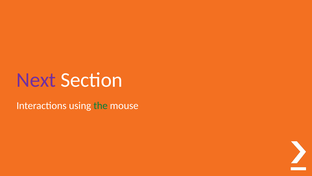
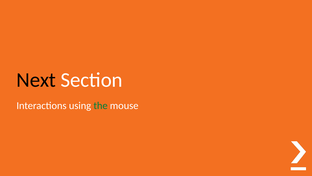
Next colour: purple -> black
